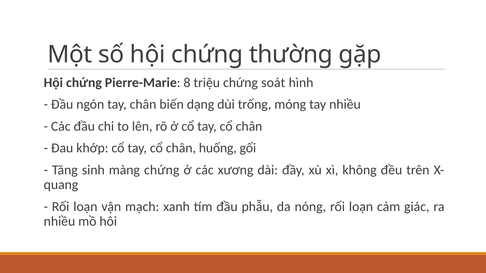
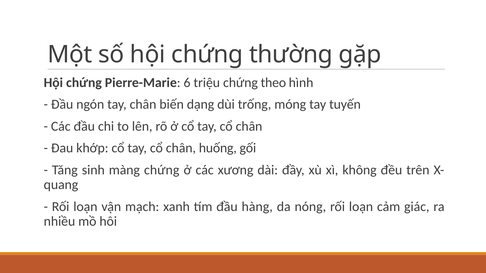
8: 8 -> 6
soát: soát -> theo
tay nhiều: nhiều -> tuyến
phẫu: phẫu -> hàng
